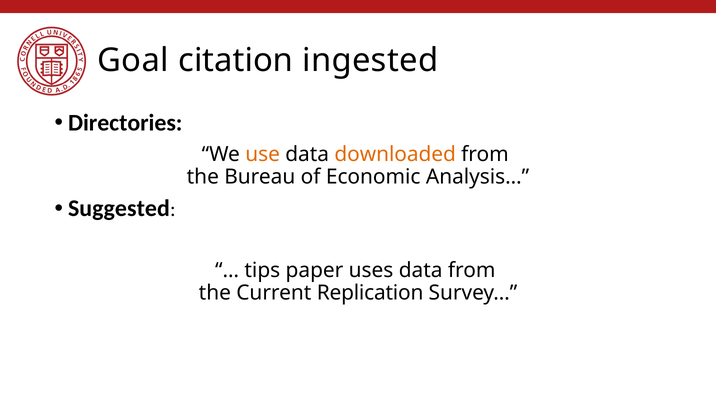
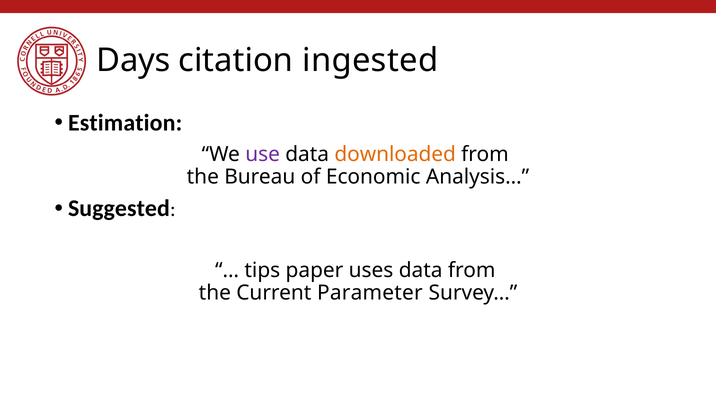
Goal: Goal -> Days
Directories: Directories -> Estimation
use colour: orange -> purple
Replication: Replication -> Parameter
